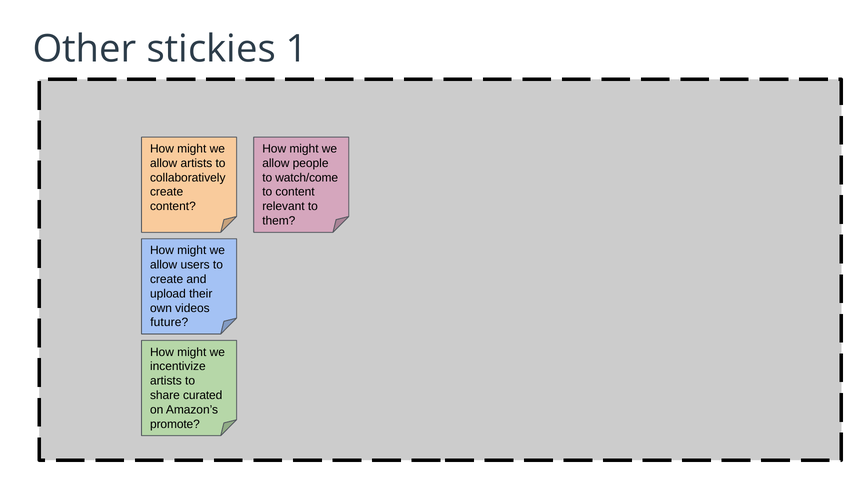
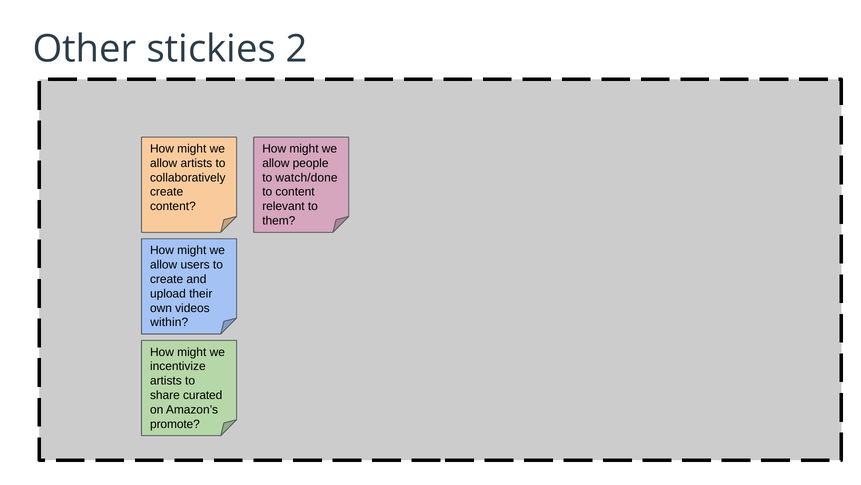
1: 1 -> 2
watch/come: watch/come -> watch/done
future: future -> within
